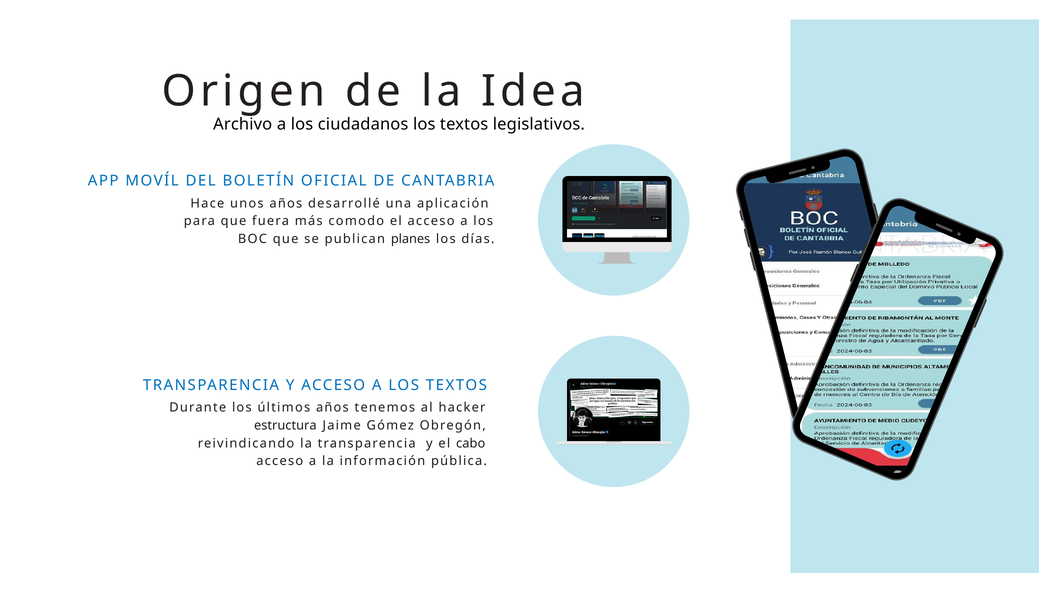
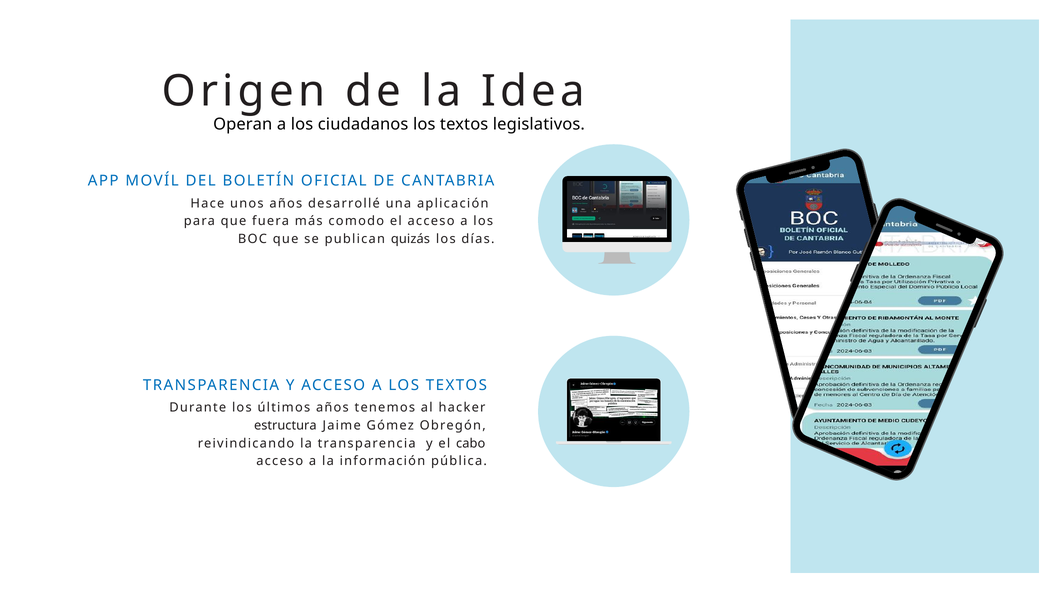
Archivo: Archivo -> Operan
planes: planes -> quizás
